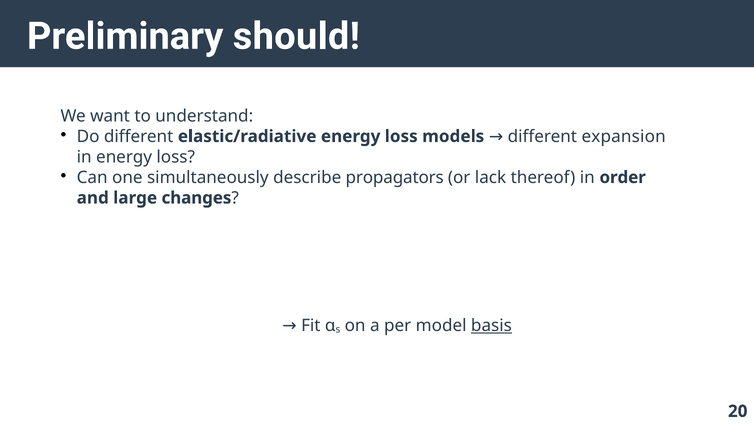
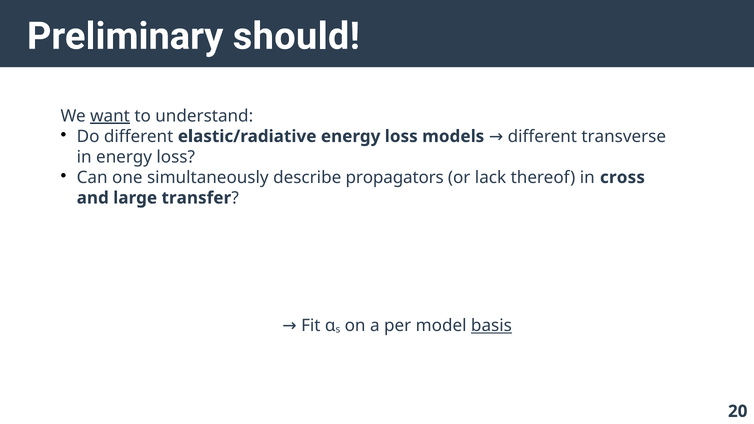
want underline: none -> present
expansion: expansion -> transverse
order: order -> cross
changes: changes -> transfer
